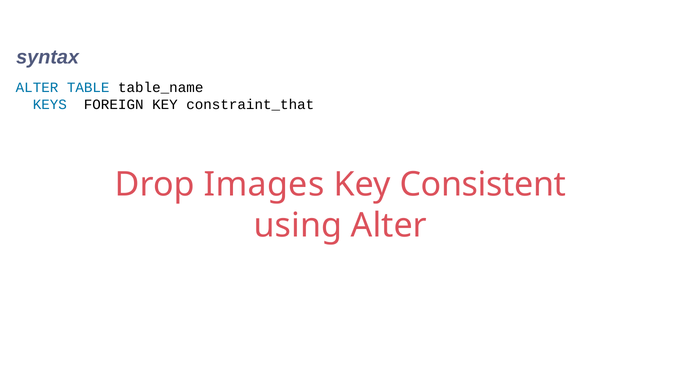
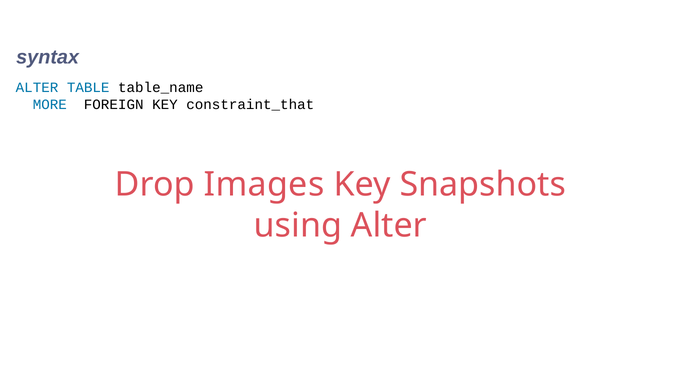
KEYS: KEYS -> MORE
Consistent: Consistent -> Snapshots
